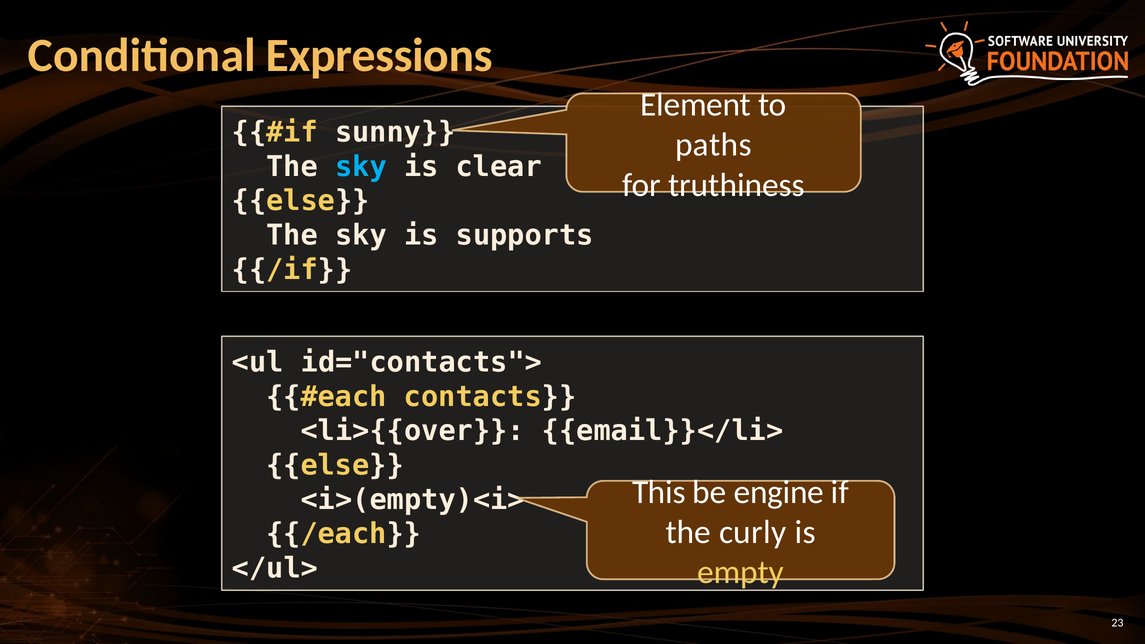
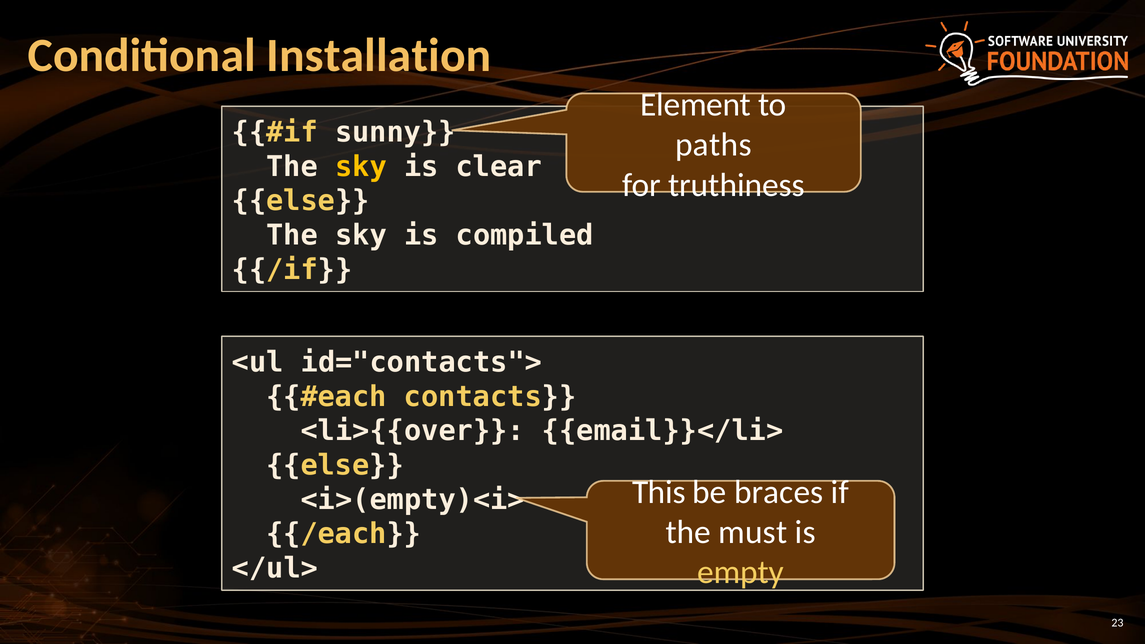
Expressions: Expressions -> Installation
sky at (361, 167) colour: light blue -> yellow
supports: supports -> compiled
engine: engine -> braces
curly: curly -> must
